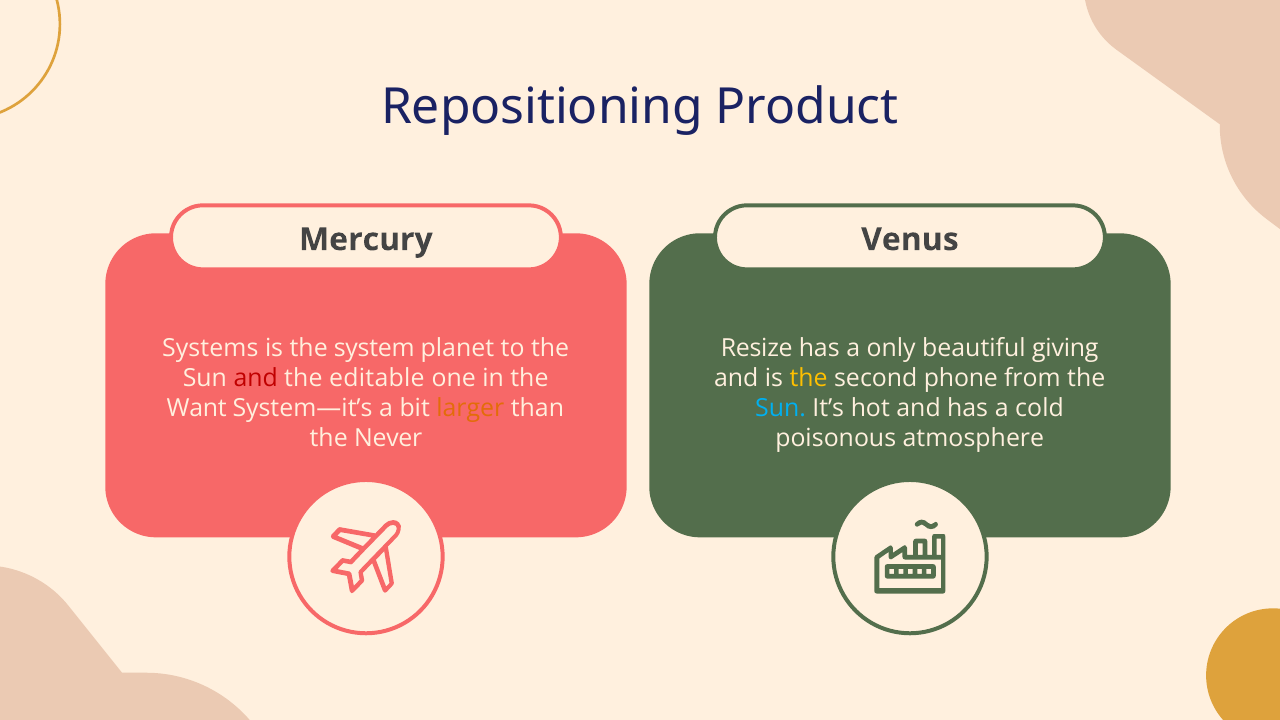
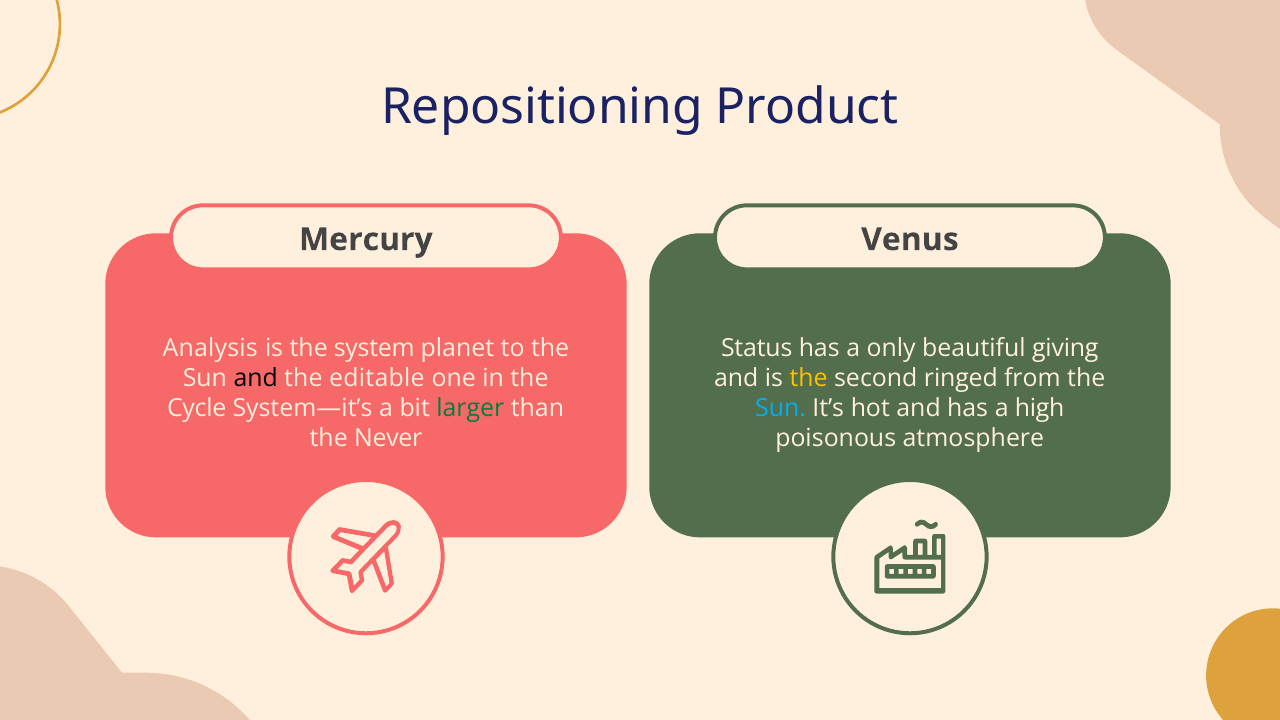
Systems: Systems -> Analysis
Resize: Resize -> Status
and at (256, 379) colour: red -> black
phone: phone -> ringed
Want: Want -> Cycle
larger colour: orange -> green
cold: cold -> high
